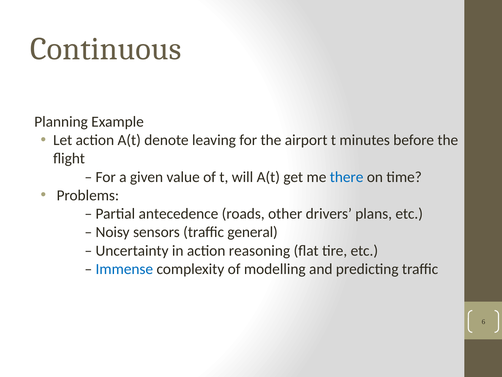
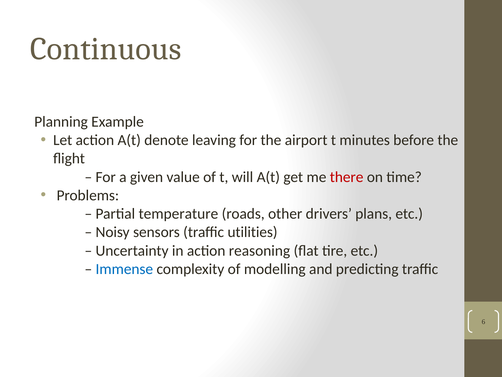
there colour: blue -> red
antecedence: antecedence -> temperature
general: general -> utilities
